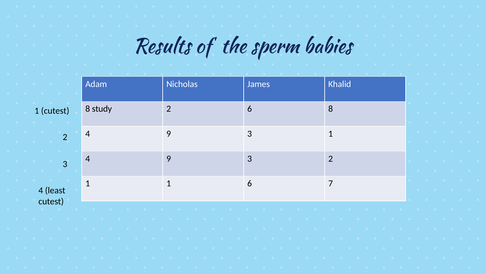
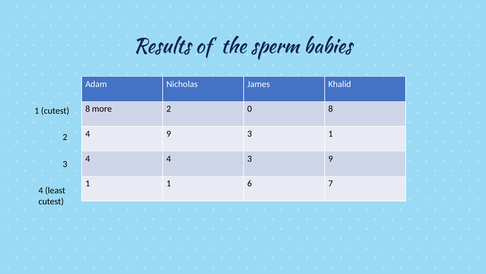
study: study -> more
2 6: 6 -> 0
9 at (169, 158): 9 -> 4
3 2: 2 -> 9
